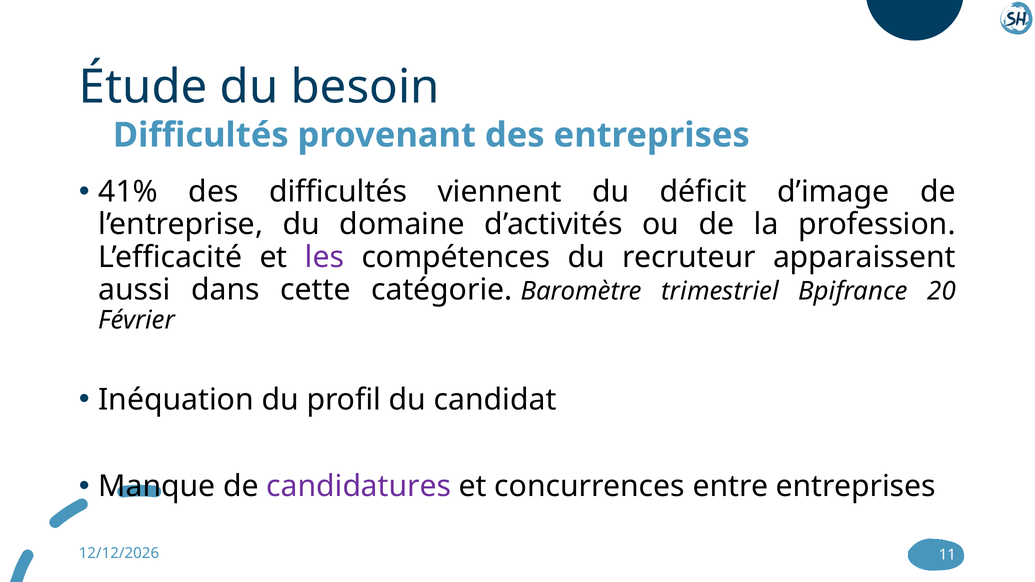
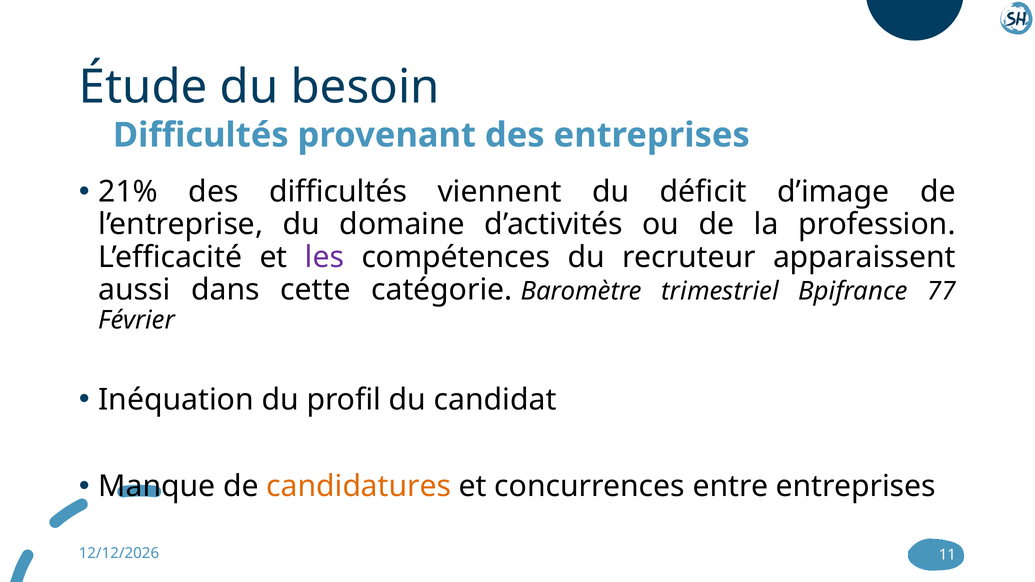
41%: 41% -> 21%
20: 20 -> 77
candidatures colour: purple -> orange
